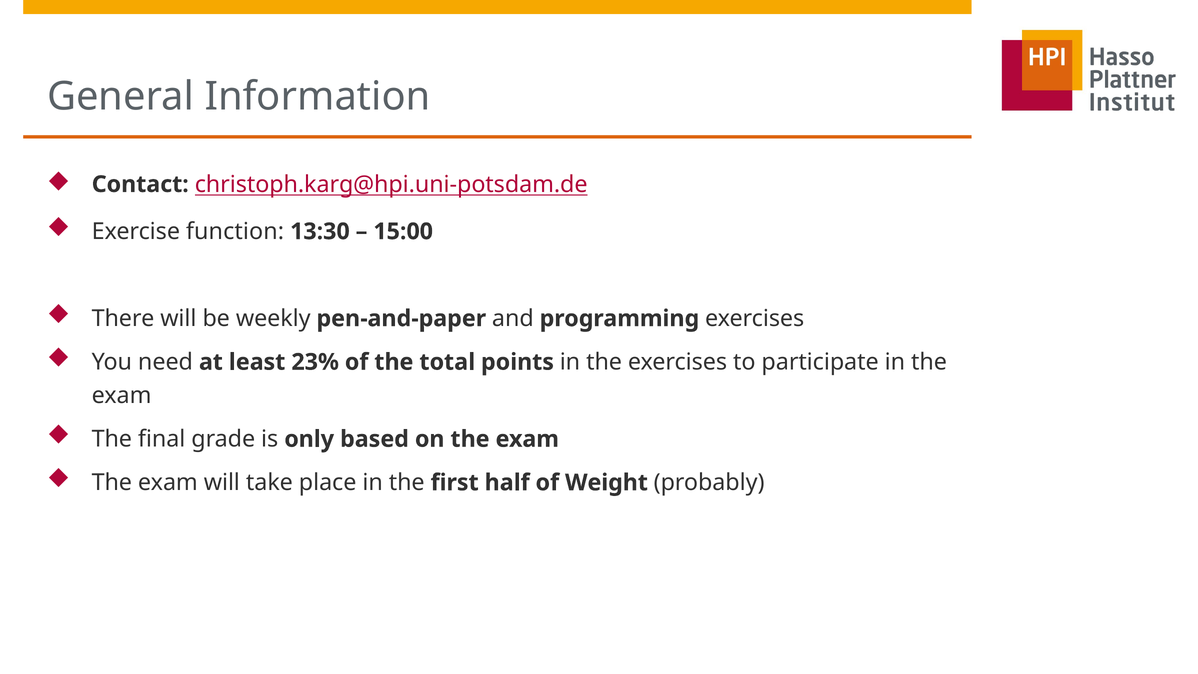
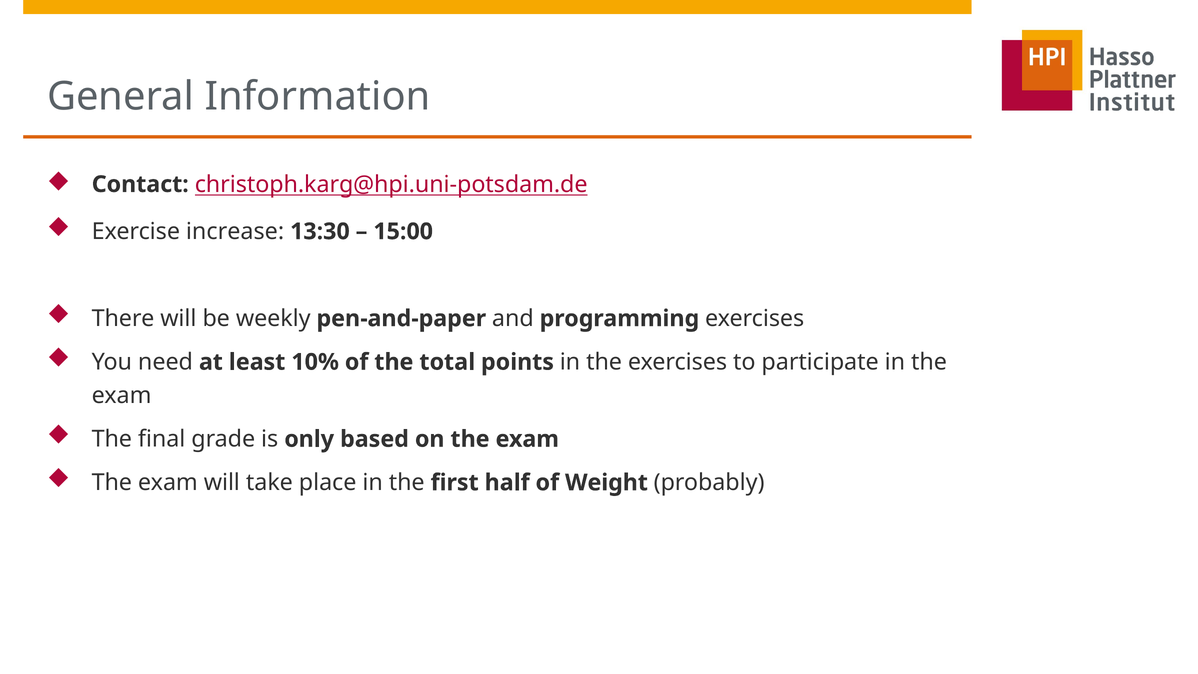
function: function -> increase
23%: 23% -> 10%
